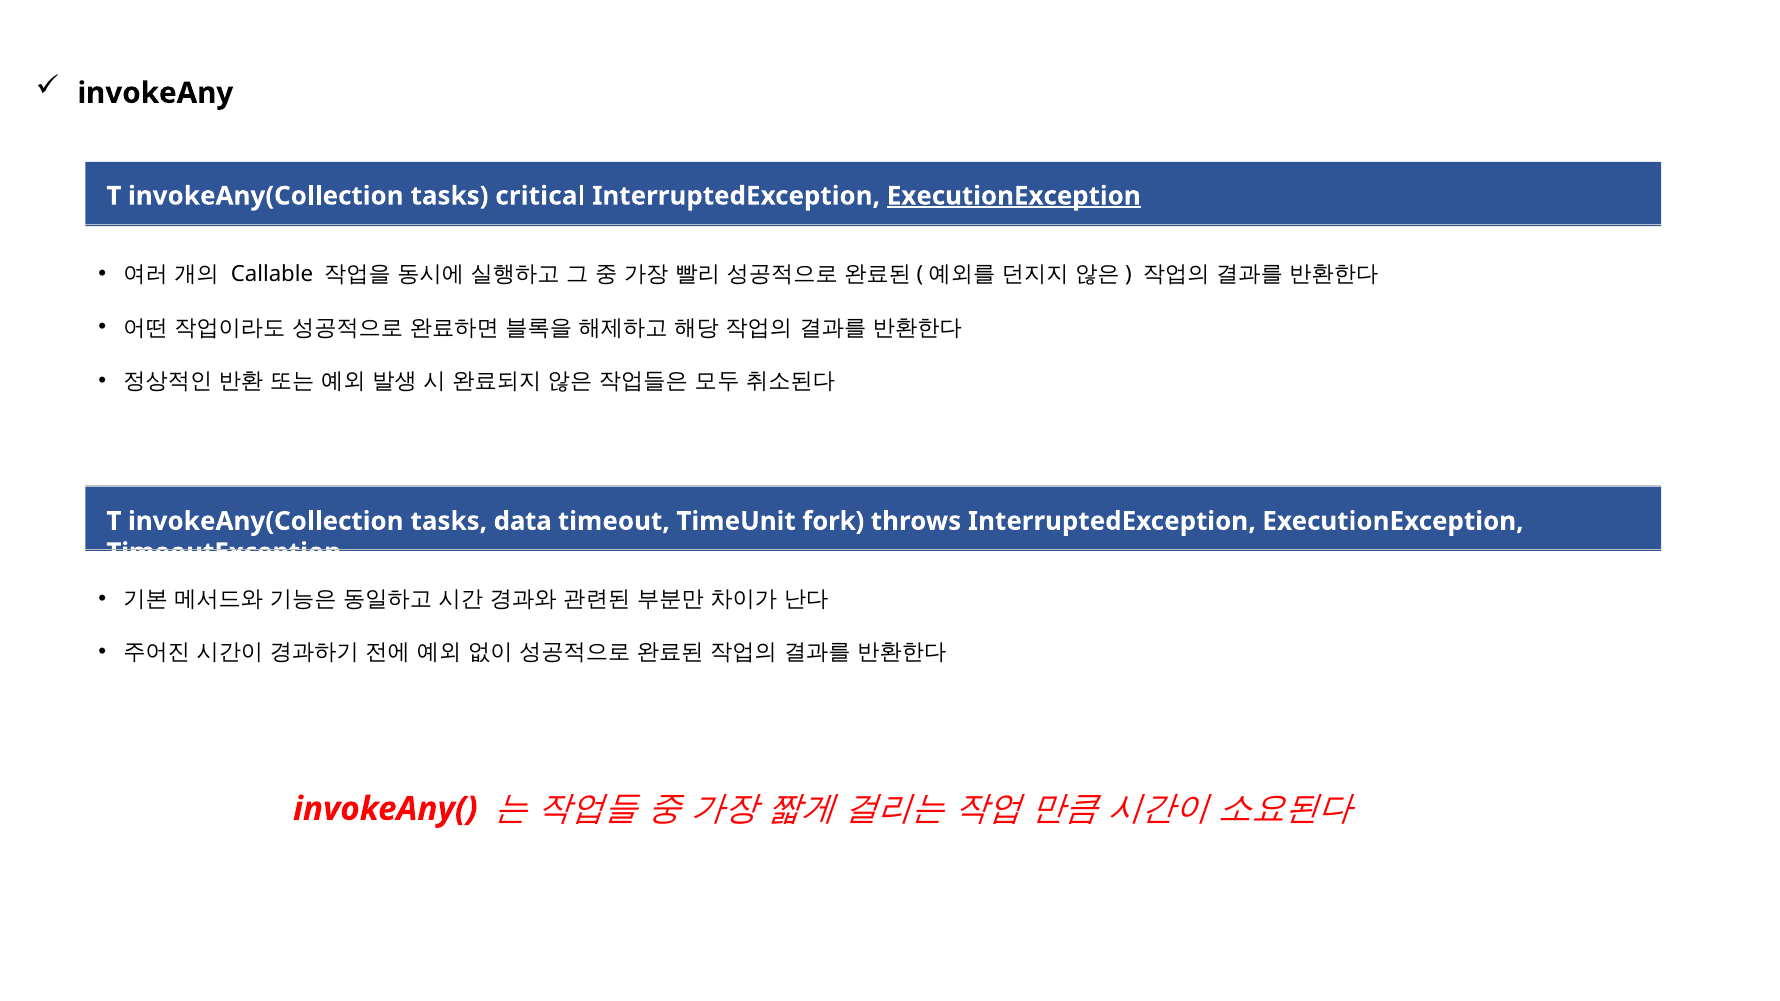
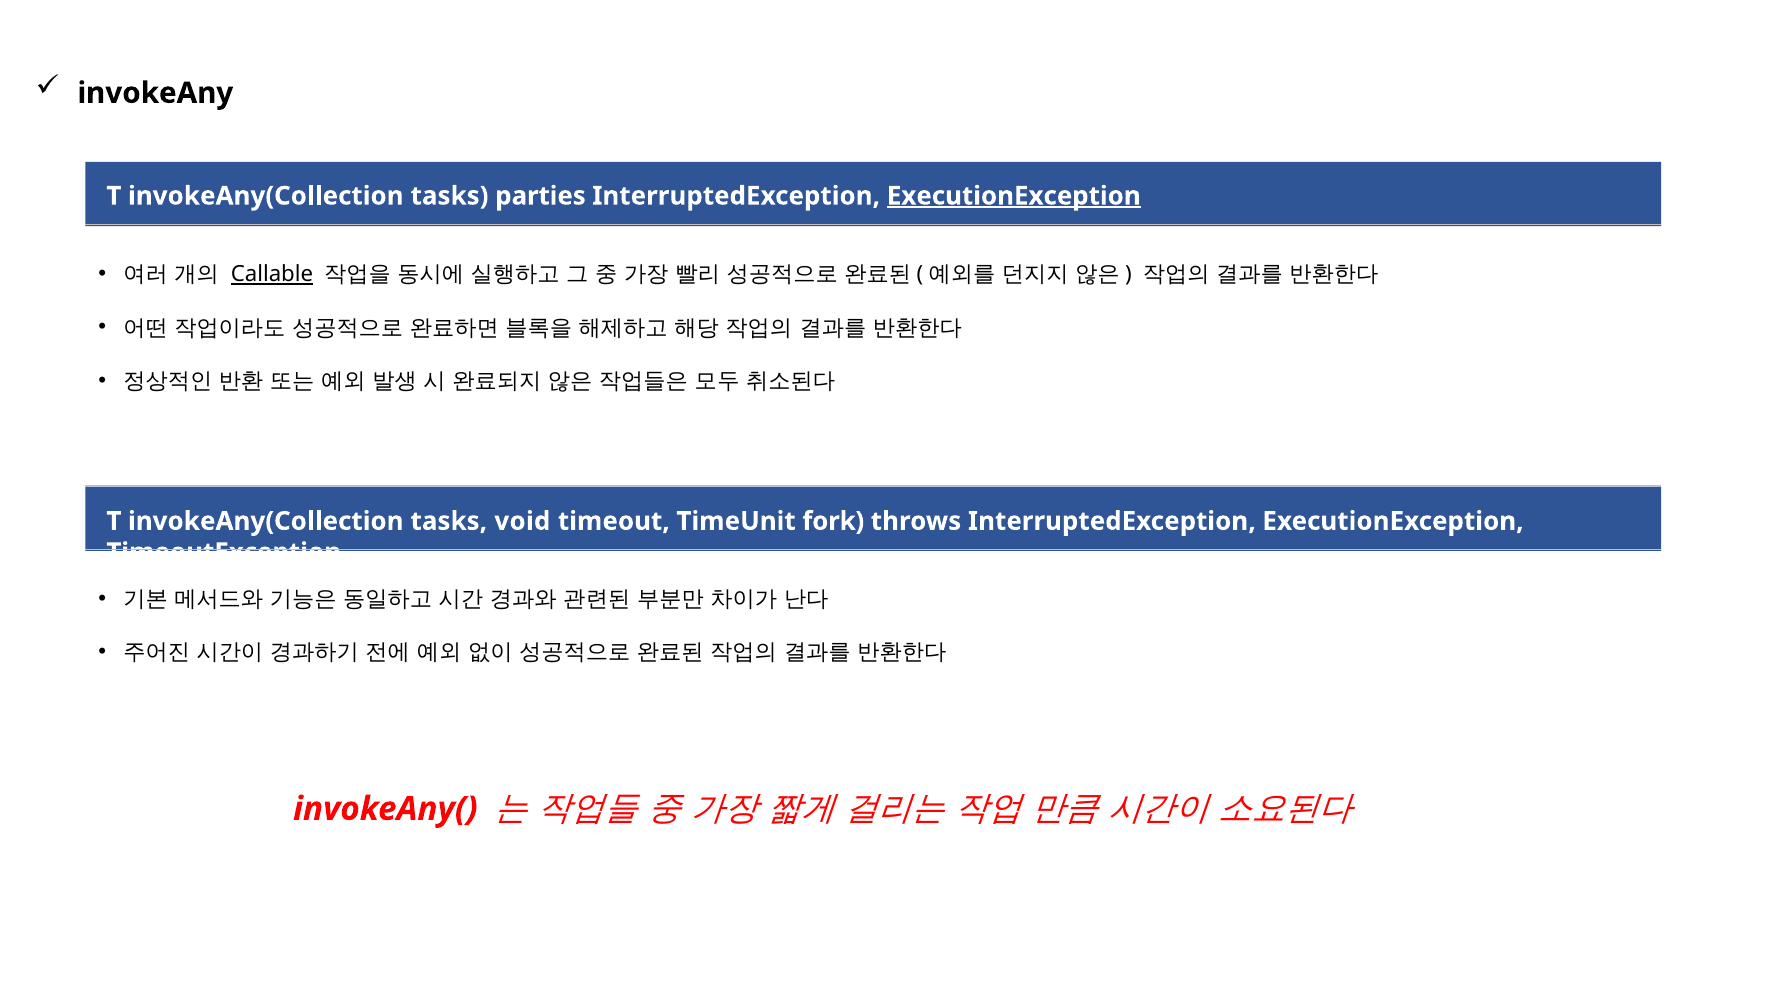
critical: critical -> parties
Callable underline: none -> present
data: data -> void
